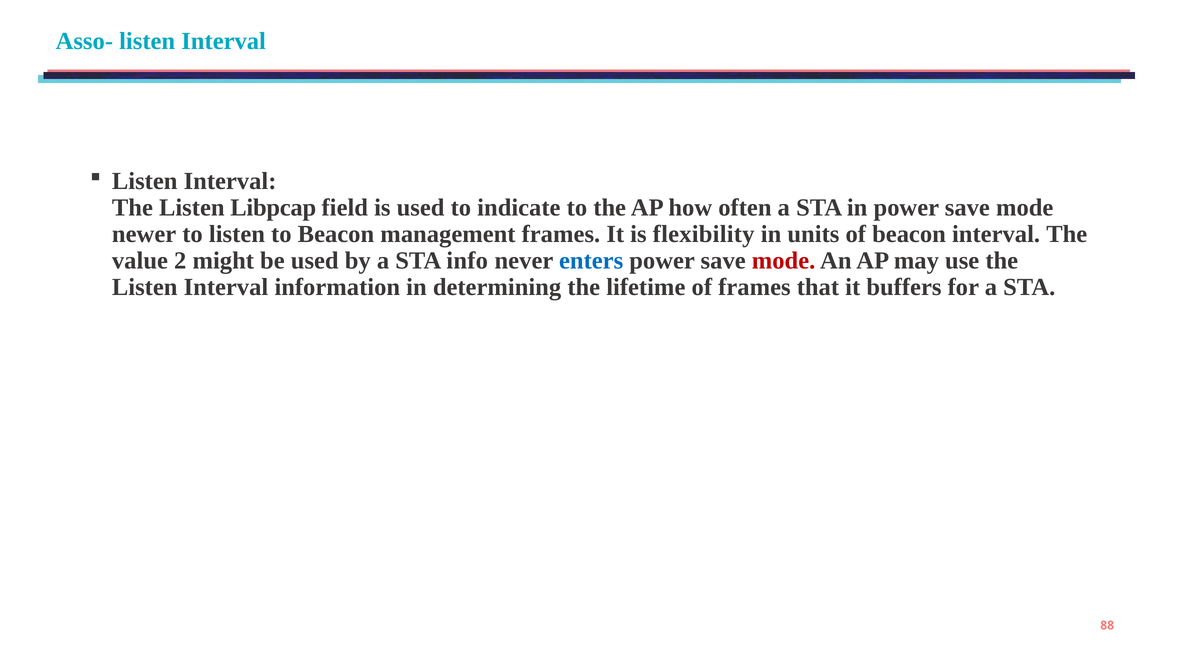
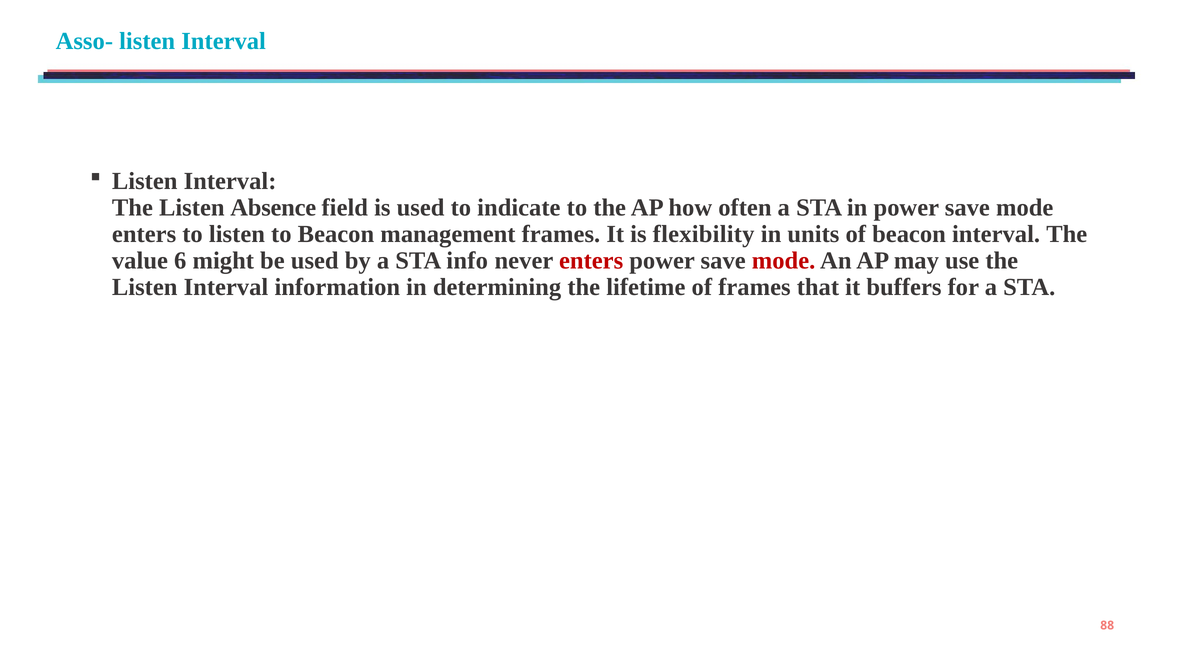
Libpcap: Libpcap -> Absence
newer at (144, 234): newer -> enters
2: 2 -> 6
enters at (591, 261) colour: blue -> red
